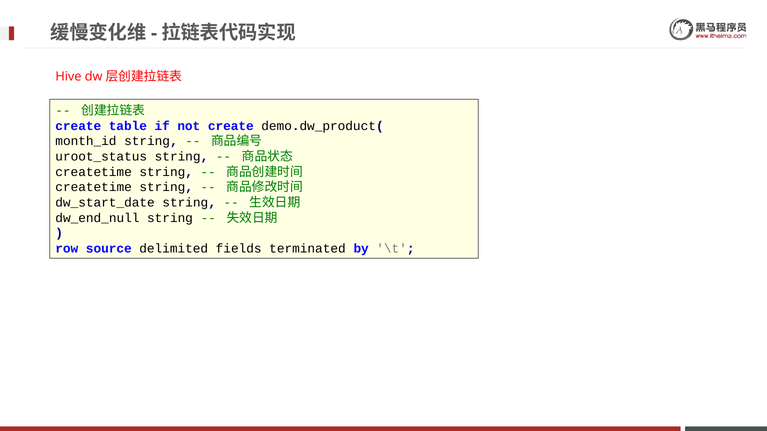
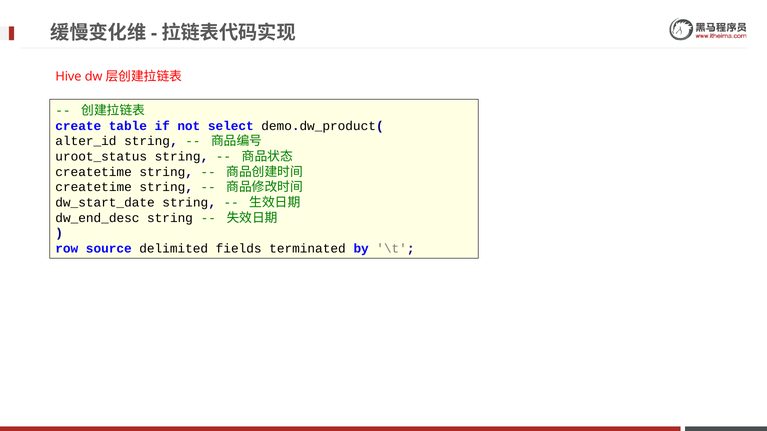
not create: create -> select
month_id: month_id -> alter_id
dw_end_null: dw_end_null -> dw_end_desc
